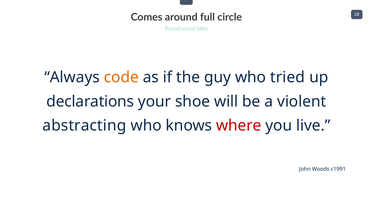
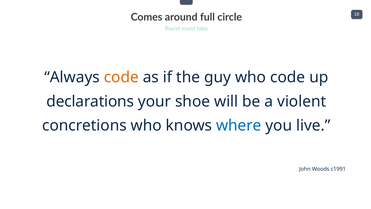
who tried: tried -> code
abstracting: abstracting -> concretions
where colour: red -> blue
